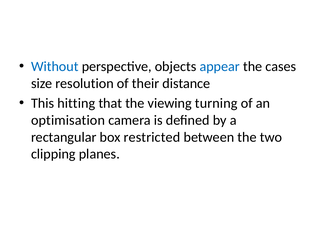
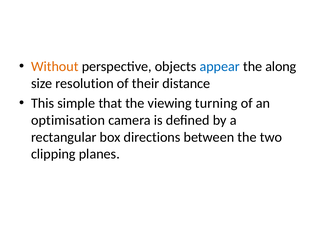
Without colour: blue -> orange
cases: cases -> along
hitting: hitting -> simple
restricted: restricted -> directions
